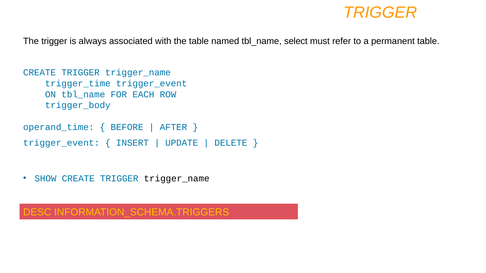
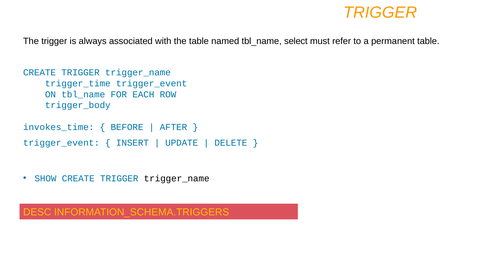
operand_time: operand_time -> invokes_time
